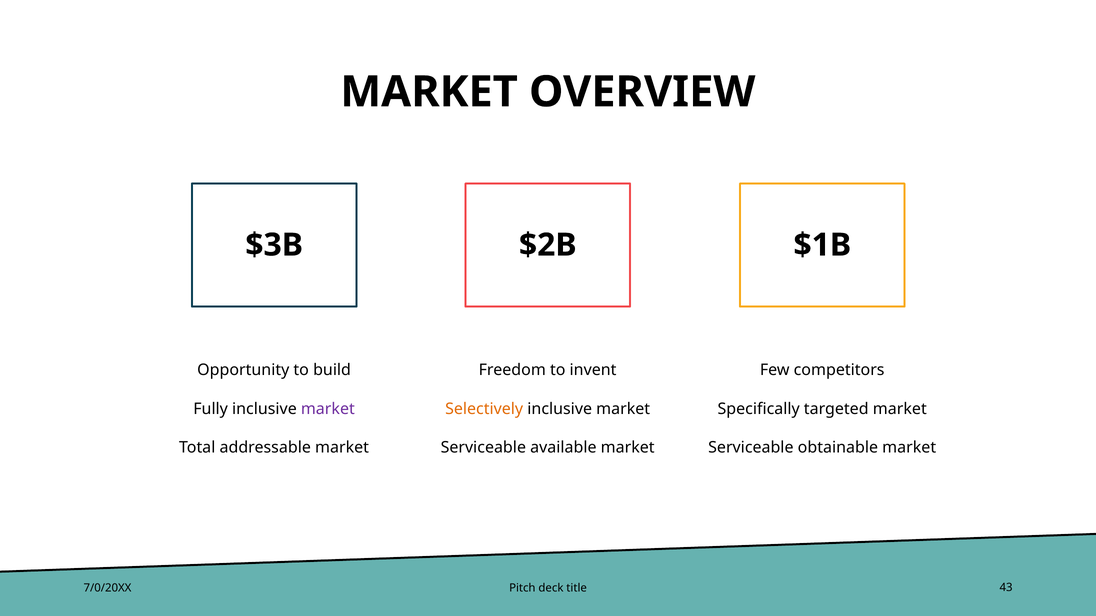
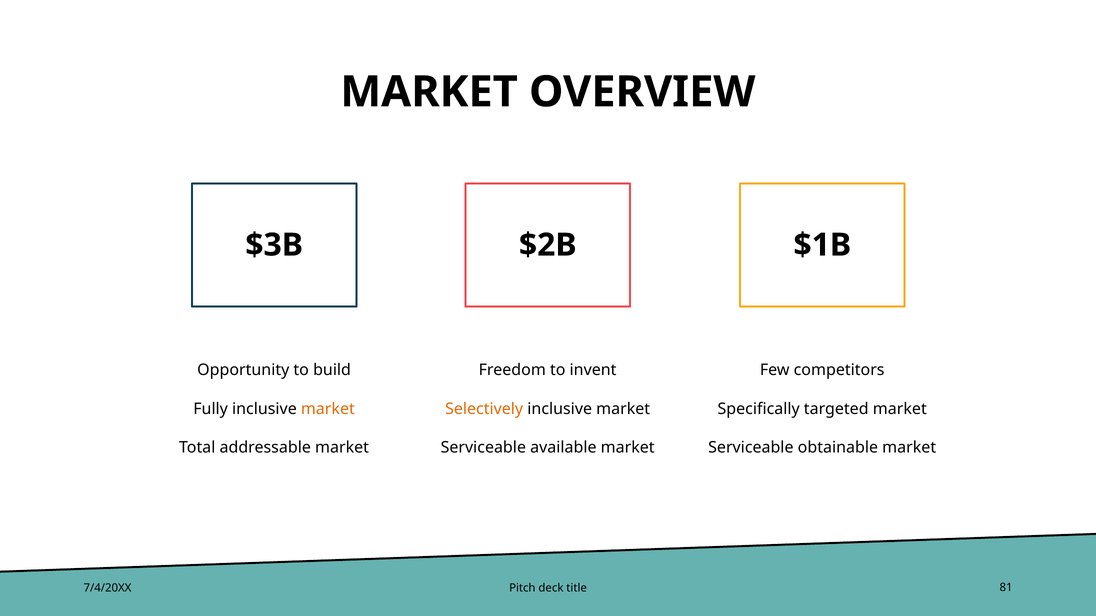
market at (328, 409) colour: purple -> orange
7/0/20XX: 7/0/20XX -> 7/4/20XX
43: 43 -> 81
